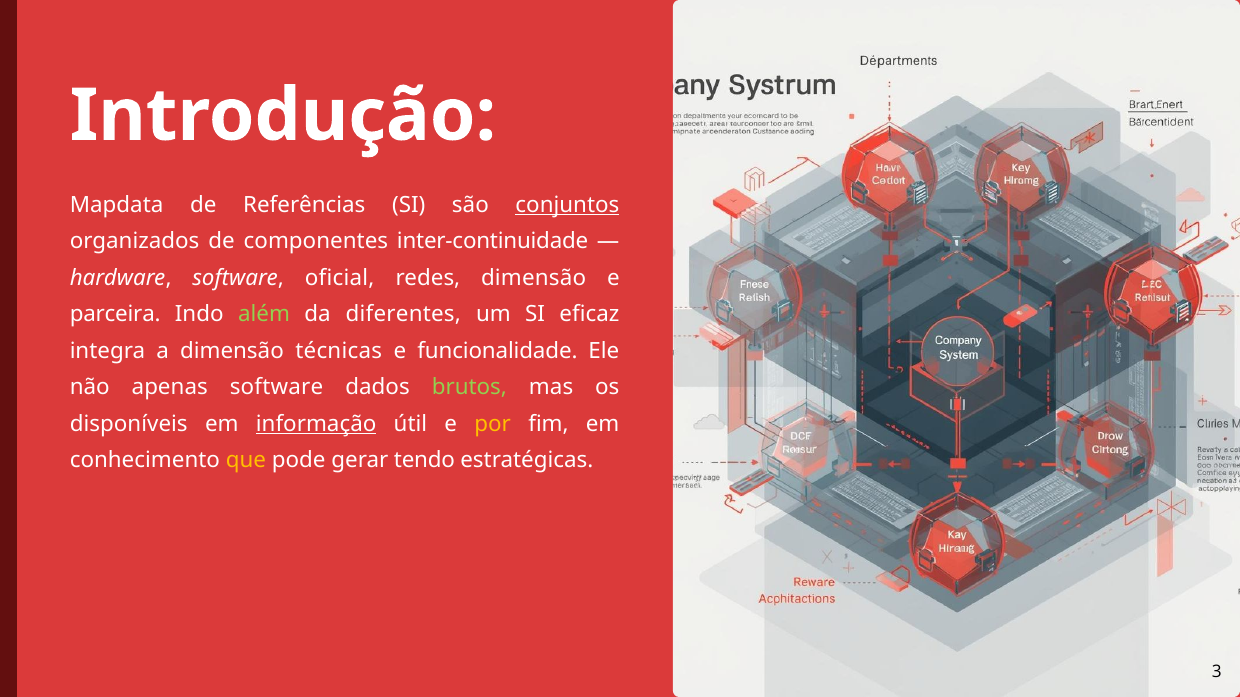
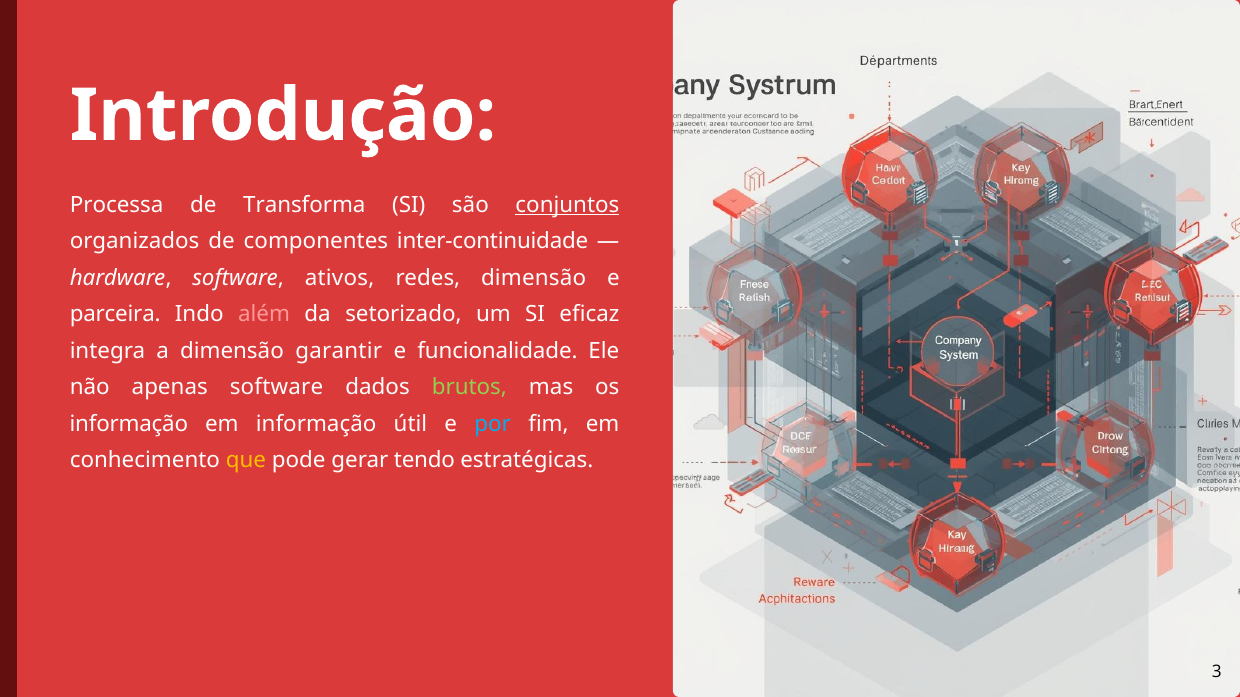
Mapdata: Mapdata -> Processa
Referências: Referências -> Transforma
oficial: oficial -> ativos
além colour: light green -> pink
diferentes: diferentes -> setorizado
técnicas: técnicas -> garantir
disponíveis at (129, 424): disponíveis -> informação
informação at (316, 424) underline: present -> none
por colour: yellow -> light blue
